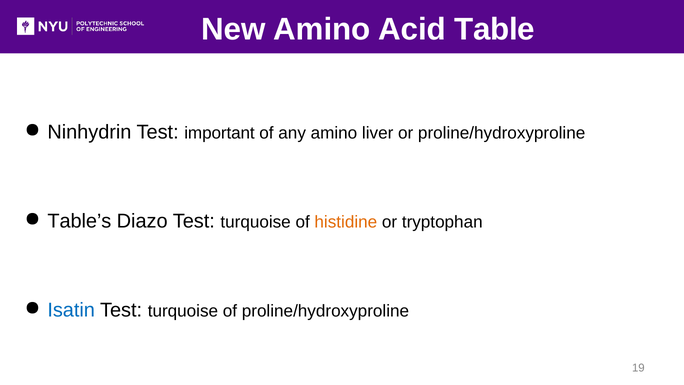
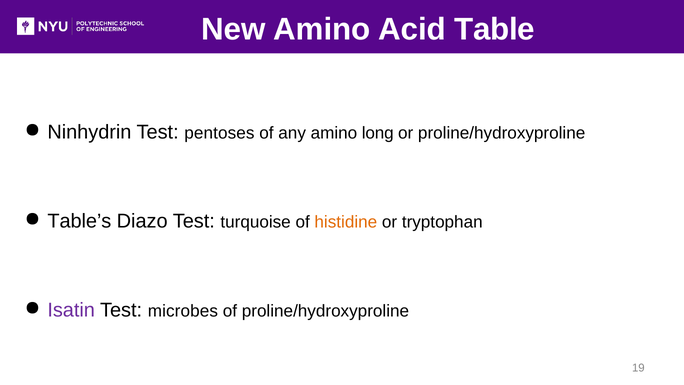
important: important -> pentoses
liver: liver -> long
Isatin colour: blue -> purple
turquoise at (183, 311): turquoise -> microbes
